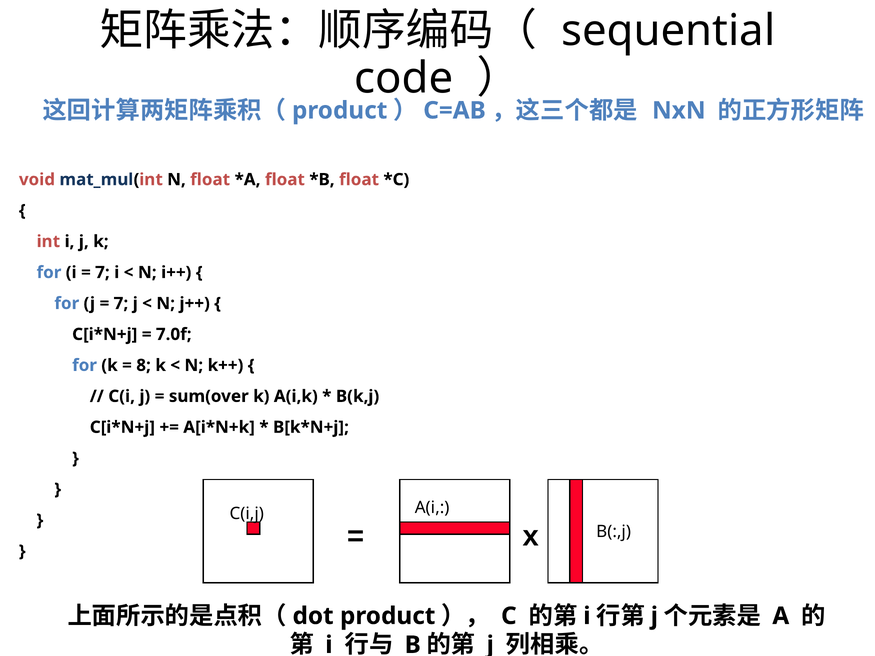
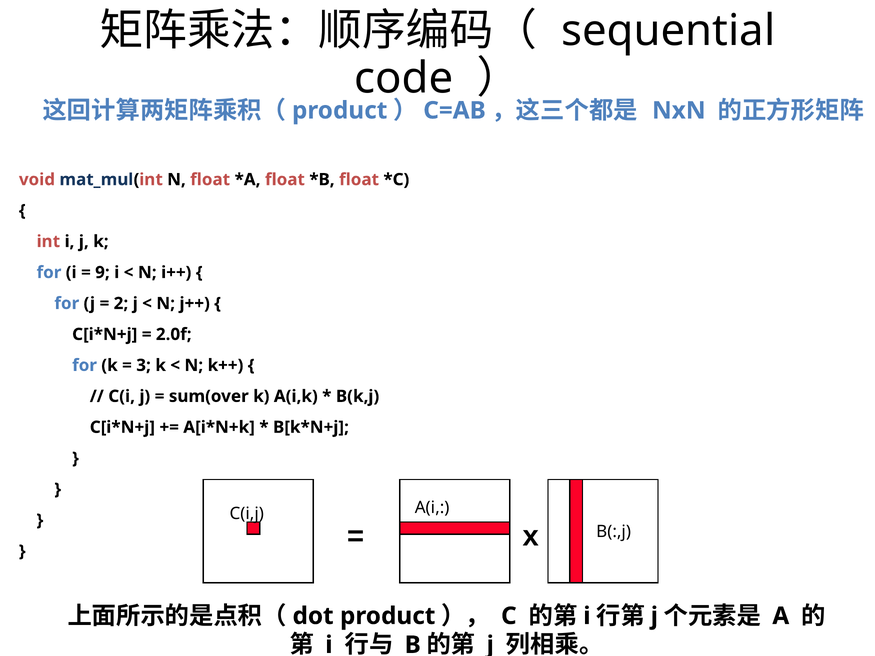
7 at (102, 273): 7 -> 9
7 at (121, 304): 7 -> 2
7.0f: 7.0f -> 2.0f
8: 8 -> 3
